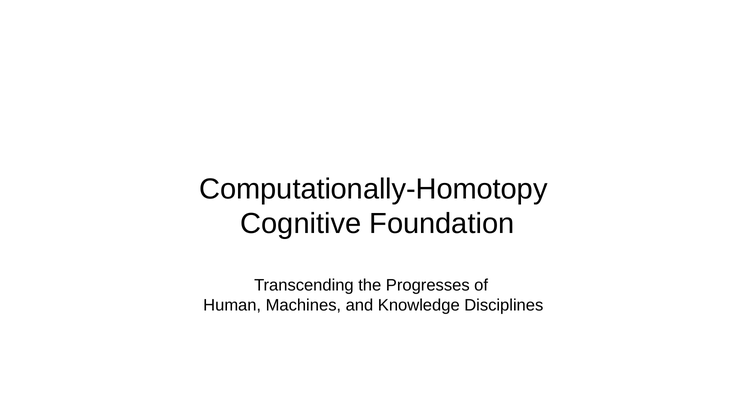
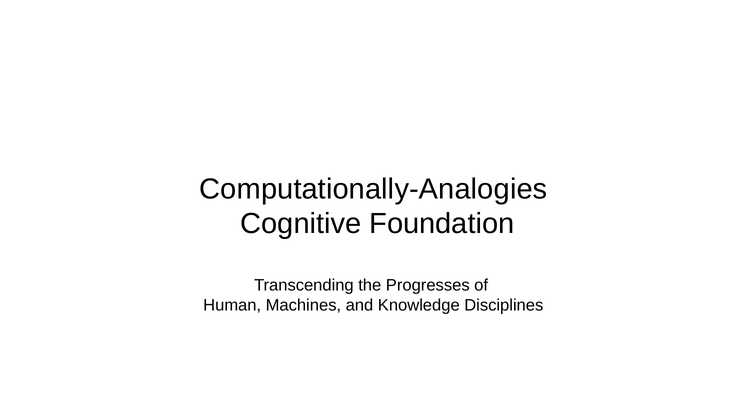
Computationally-Homotopy: Computationally-Homotopy -> Computationally-Analogies
